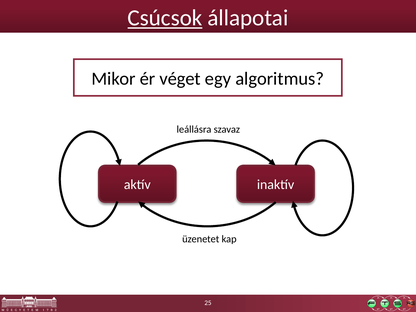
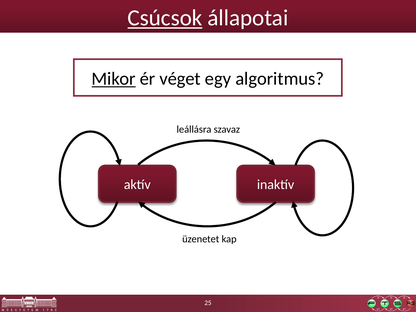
Mikor underline: none -> present
